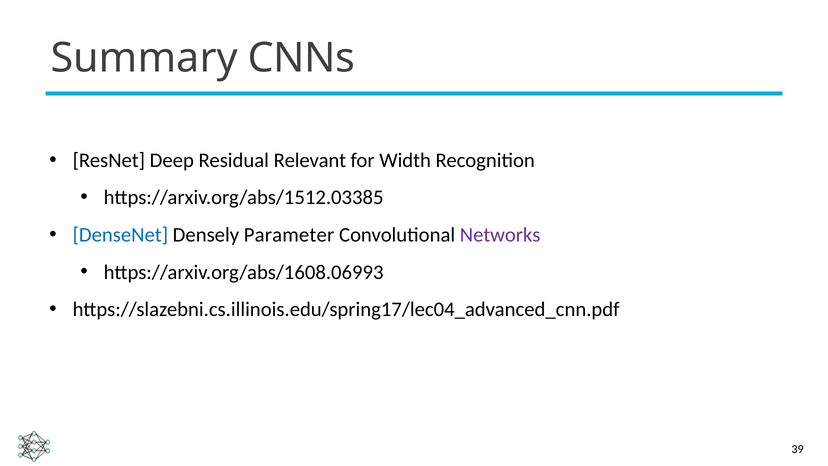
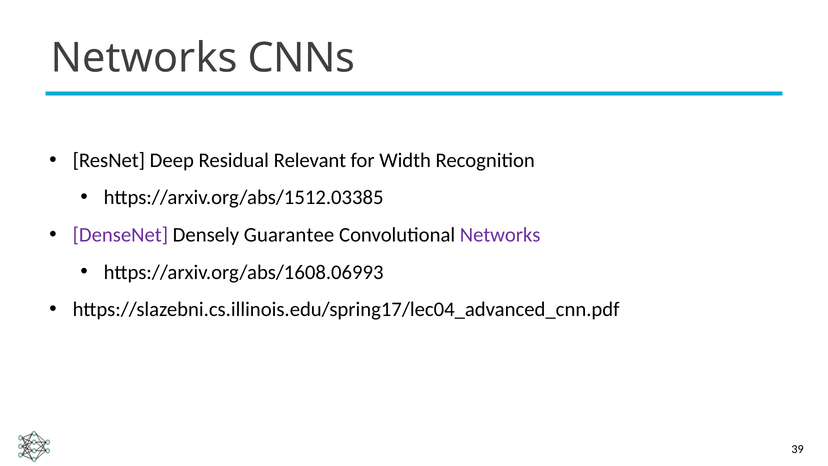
Summary at (144, 58): Summary -> Networks
DenseNet colour: blue -> purple
Parameter: Parameter -> Guarantee
